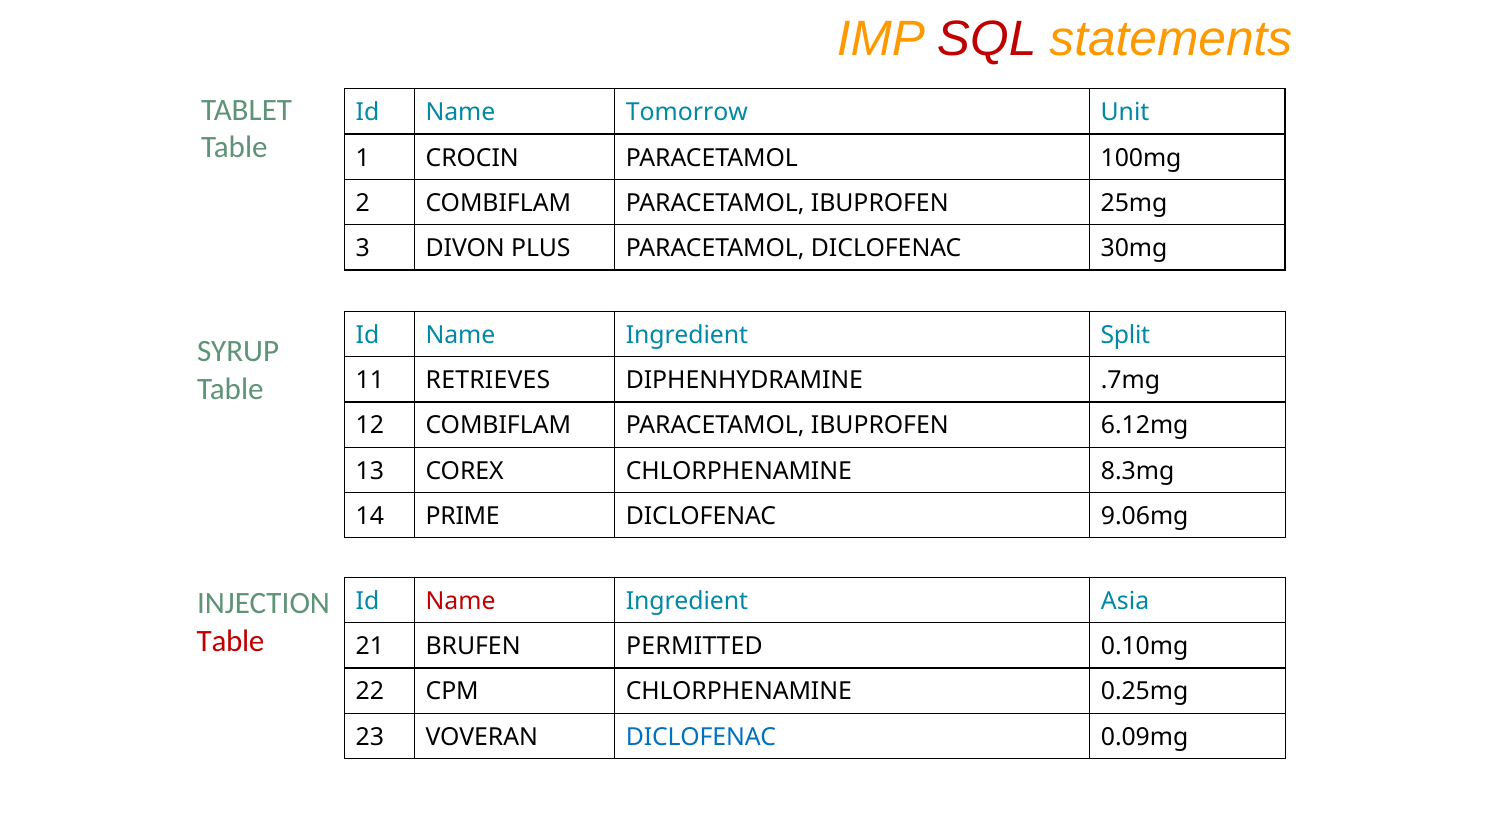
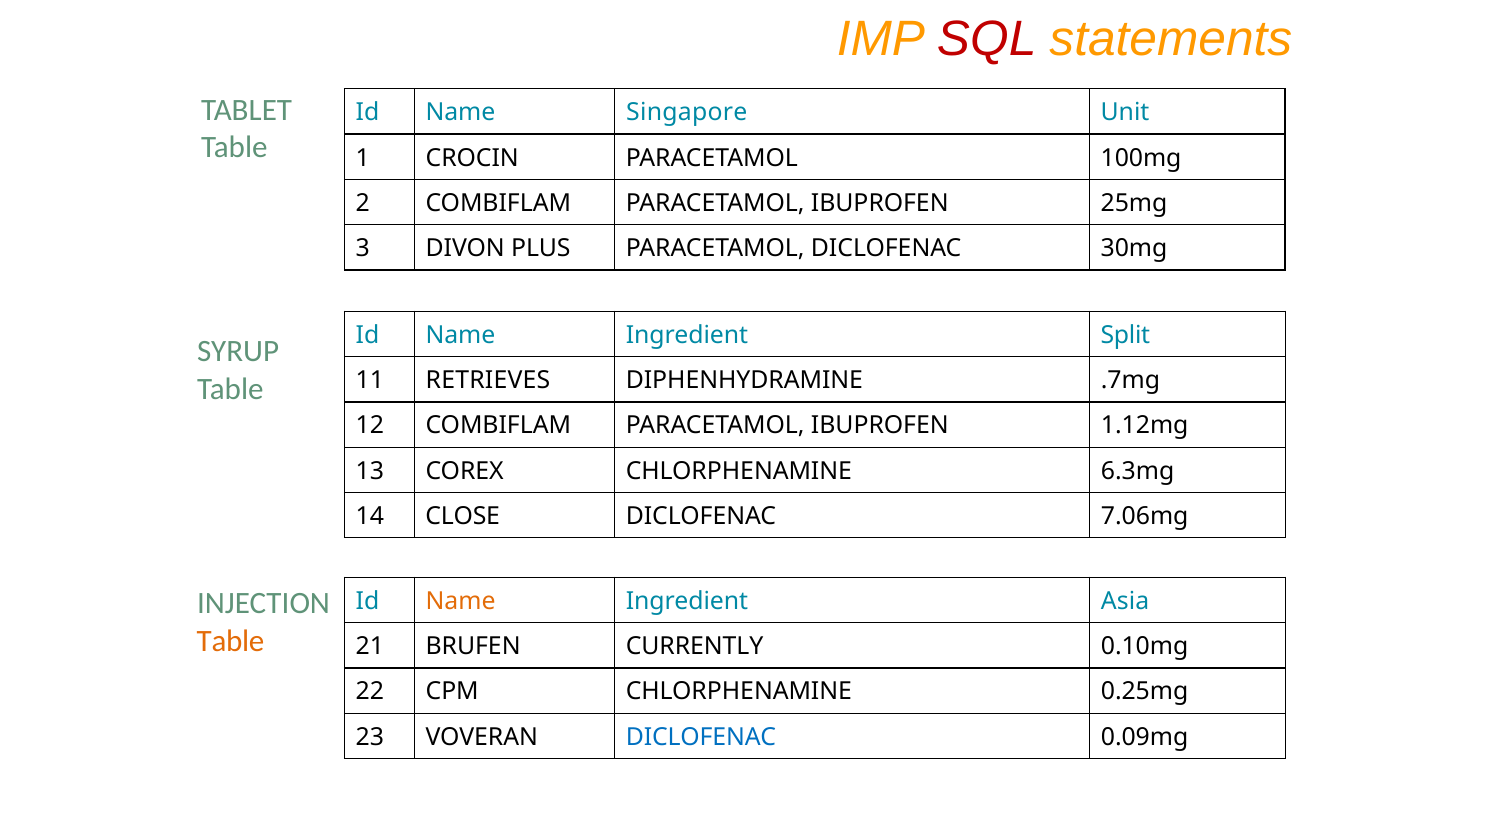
Tomorrow: Tomorrow -> Singapore
6.12mg: 6.12mg -> 1.12mg
8.3mg: 8.3mg -> 6.3mg
PRIME: PRIME -> CLOSE
9.06mg: 9.06mg -> 7.06mg
Name at (461, 601) colour: red -> orange
Table at (231, 641) colour: red -> orange
PERMITTED: PERMITTED -> CURRENTLY
